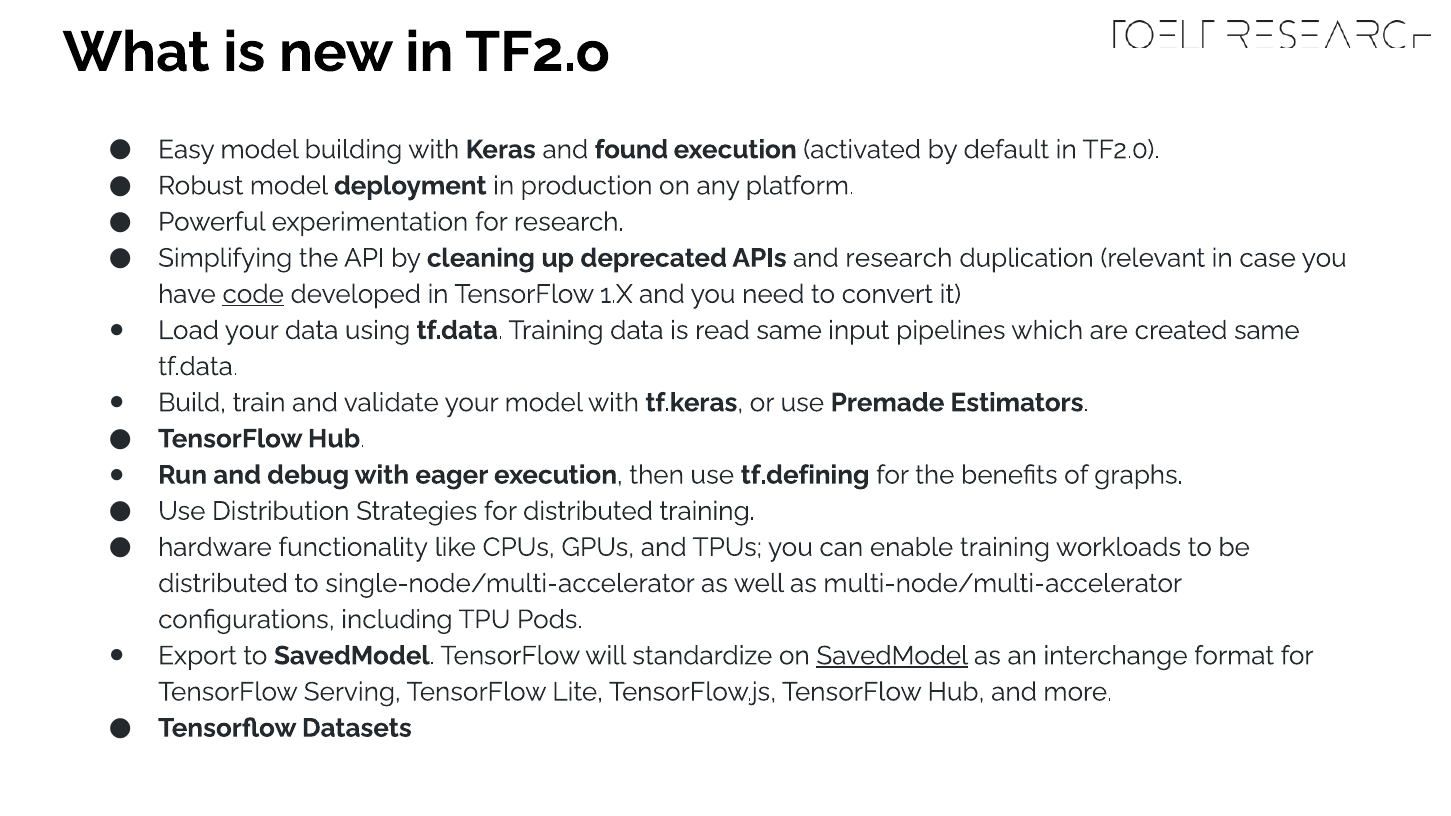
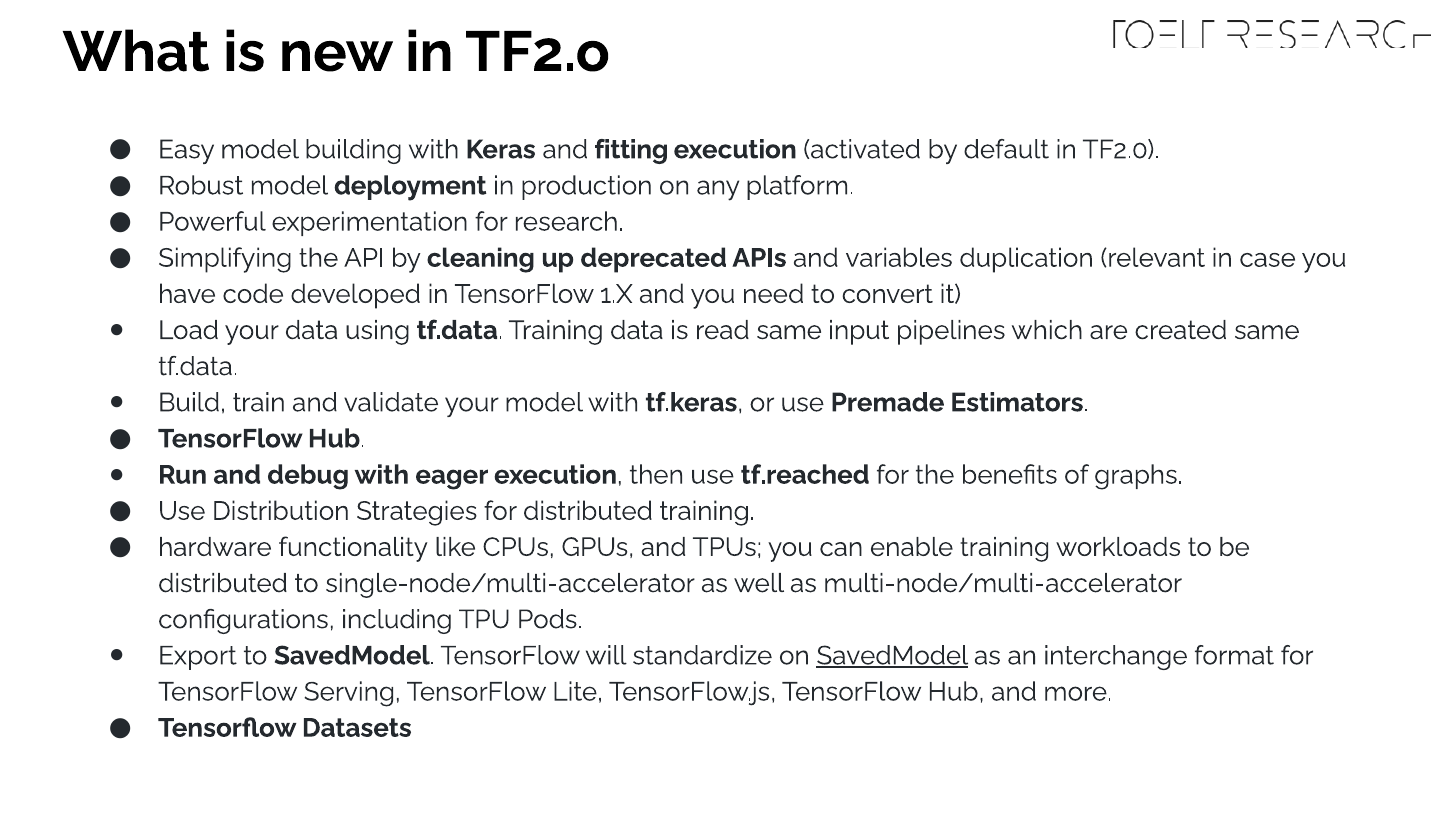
found: found -> fitting
and research: research -> variables
code underline: present -> none
tf.defining: tf.defining -> tf.reached
